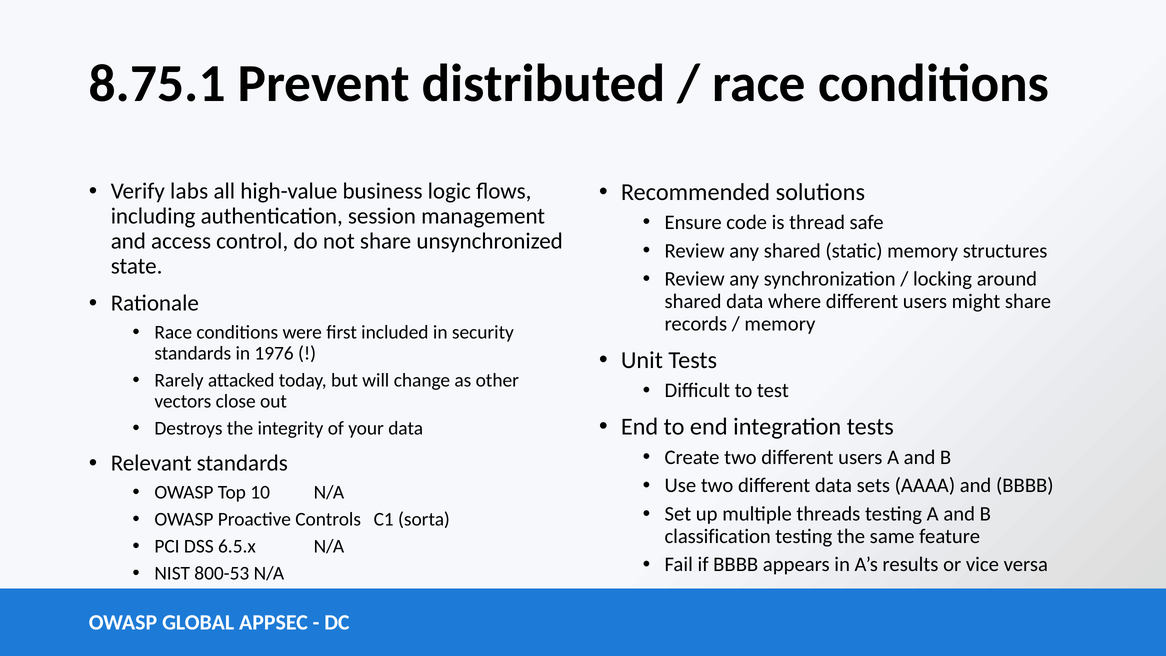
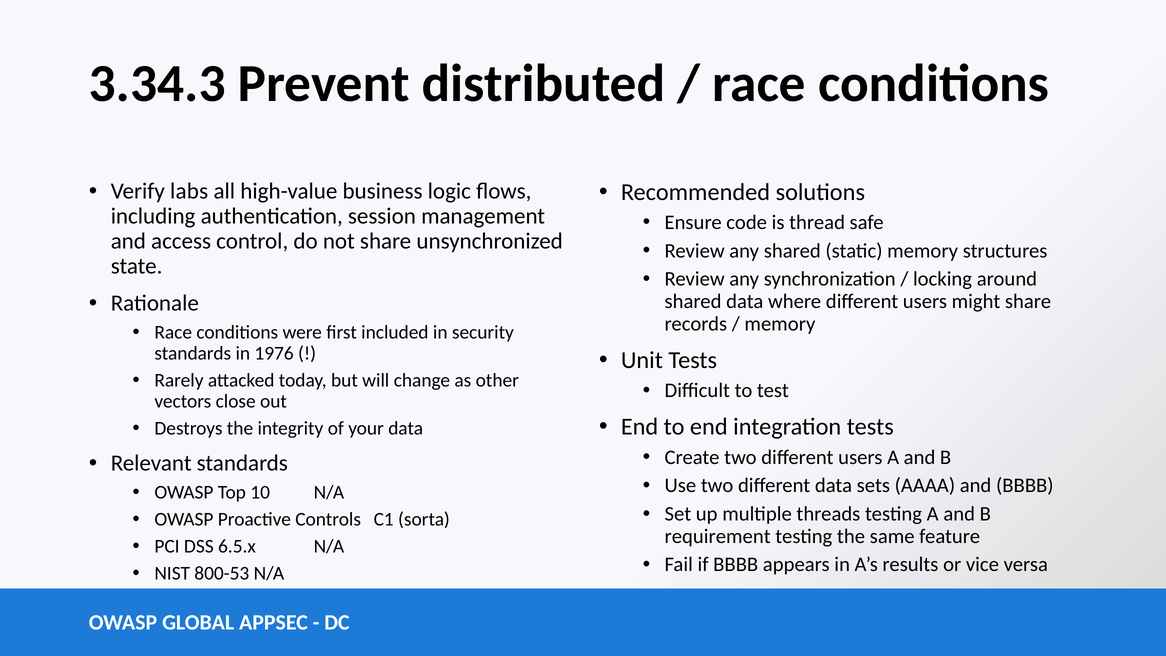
8.75.1: 8.75.1 -> 3.34.3
classification: classification -> requirement
